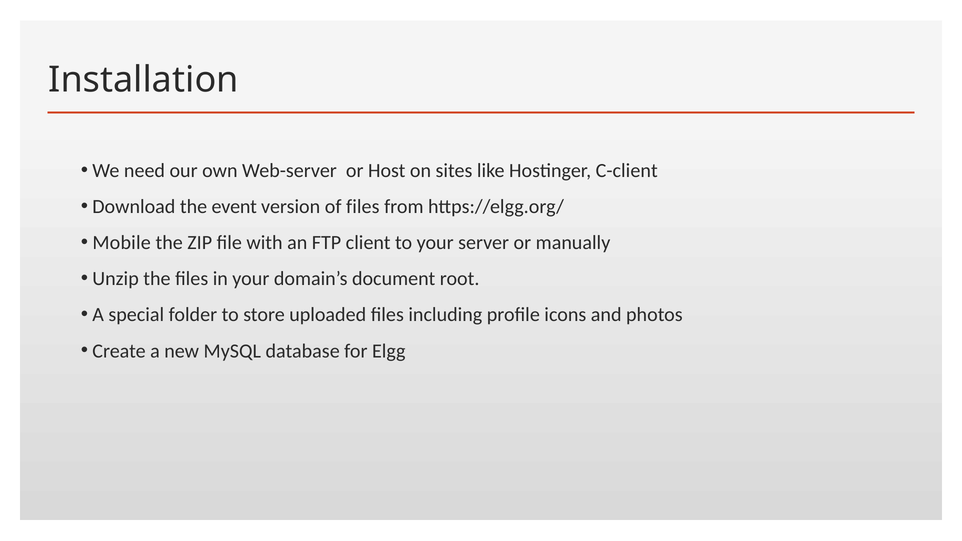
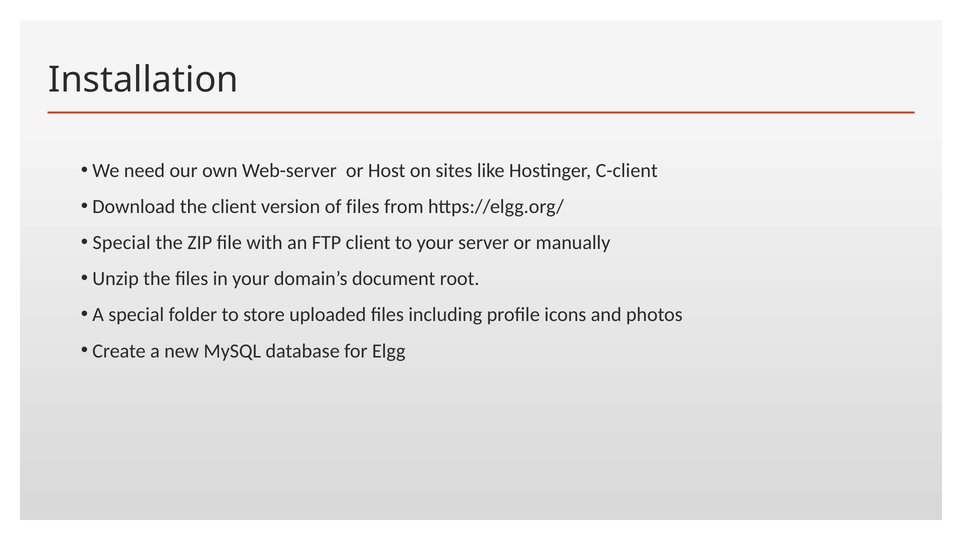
the event: event -> client
Mobile at (122, 243): Mobile -> Special
